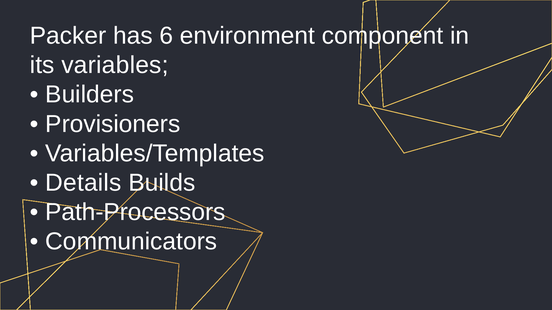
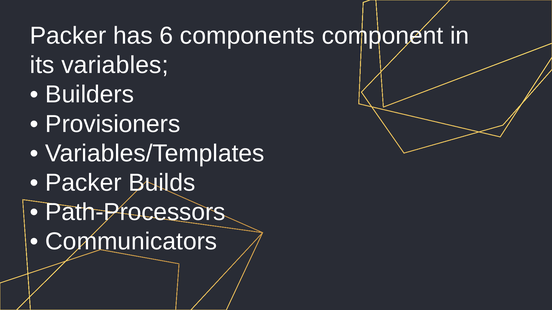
environment: environment -> components
Details at (83, 183): Details -> Packer
